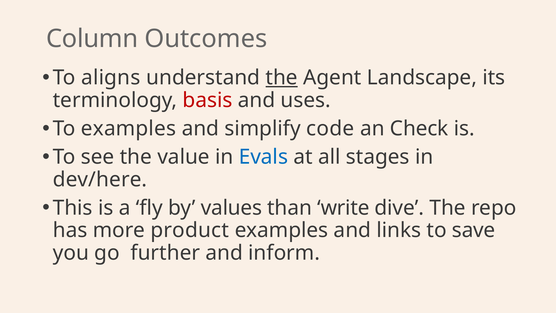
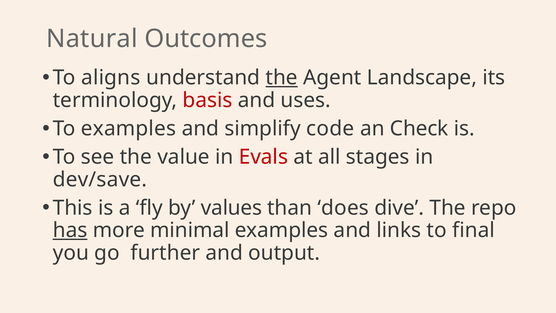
Column: Column -> Natural
Evals colour: blue -> red
dev/here: dev/here -> dev/save
write: write -> does
has underline: none -> present
product: product -> minimal
save: save -> final
inform: inform -> output
